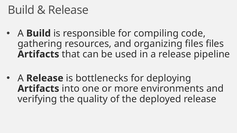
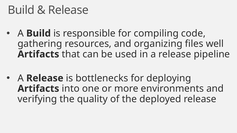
files files: files -> well
